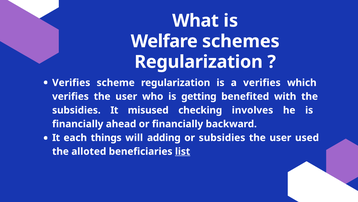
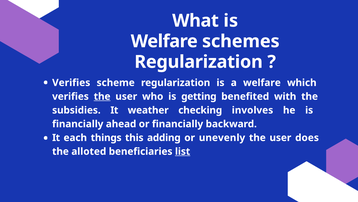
a verifies: verifies -> welfare
the at (102, 96) underline: none -> present
misused: misused -> weather
will: will -> this
or subsidies: subsidies -> unevenly
used: used -> does
